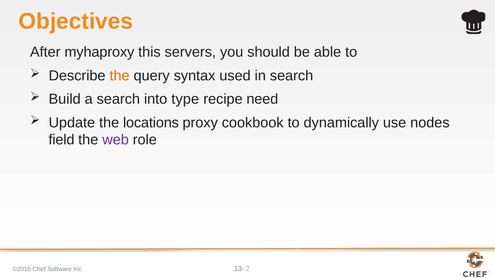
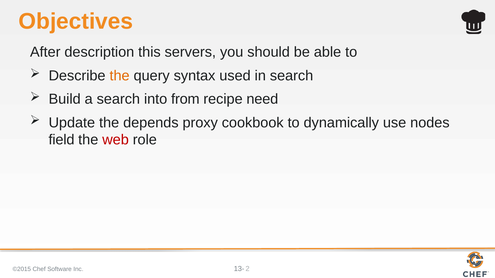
myhaproxy: myhaproxy -> description
type: type -> from
locations: locations -> depends
web colour: purple -> red
